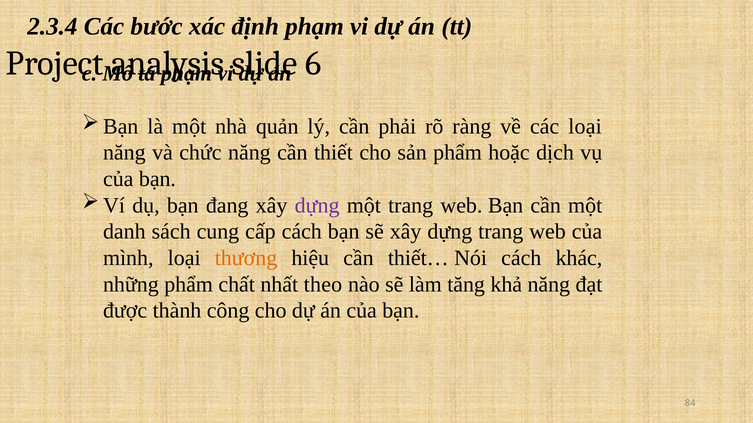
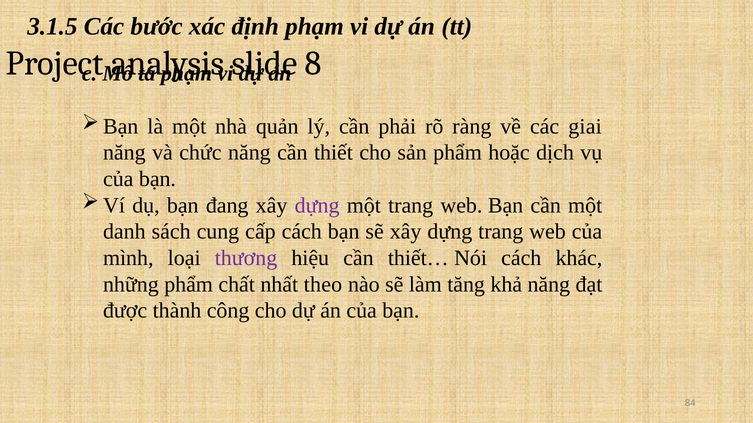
2.3.4: 2.3.4 -> 3.1.5
6: 6 -> 8
các loại: loại -> giai
thương colour: orange -> purple
